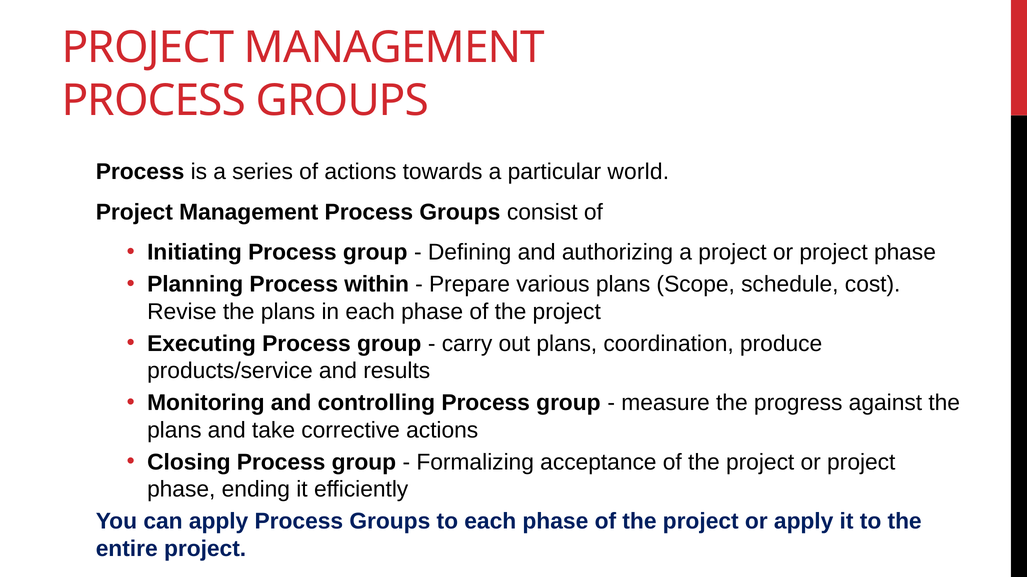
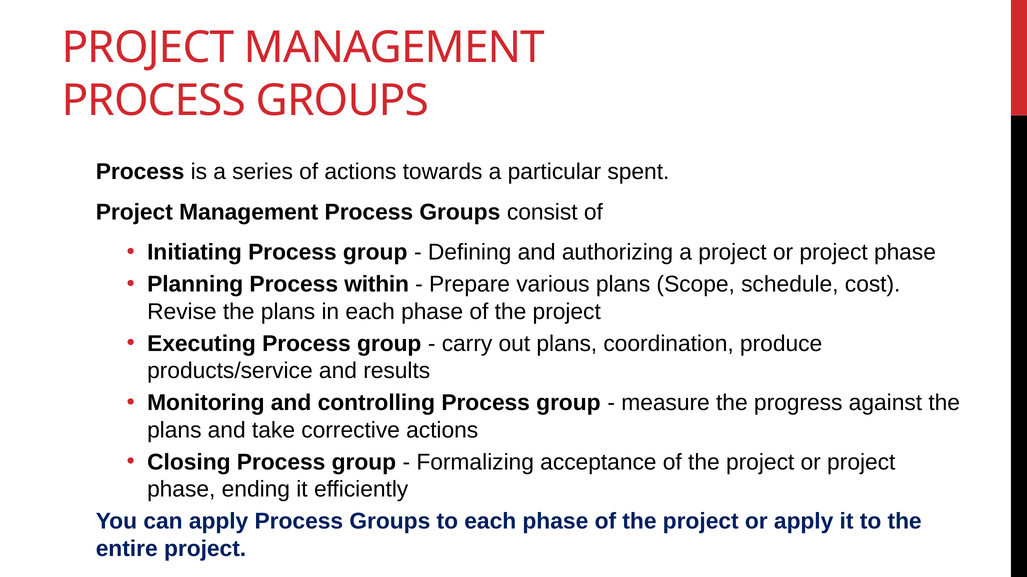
world: world -> spent
